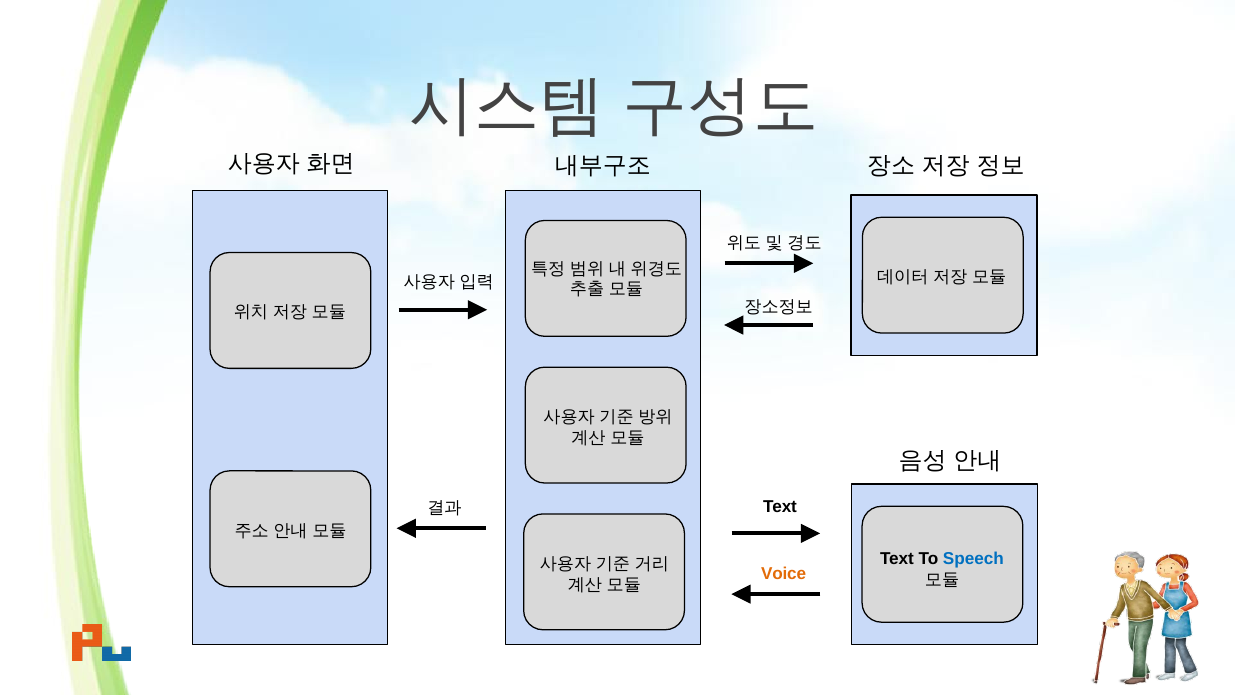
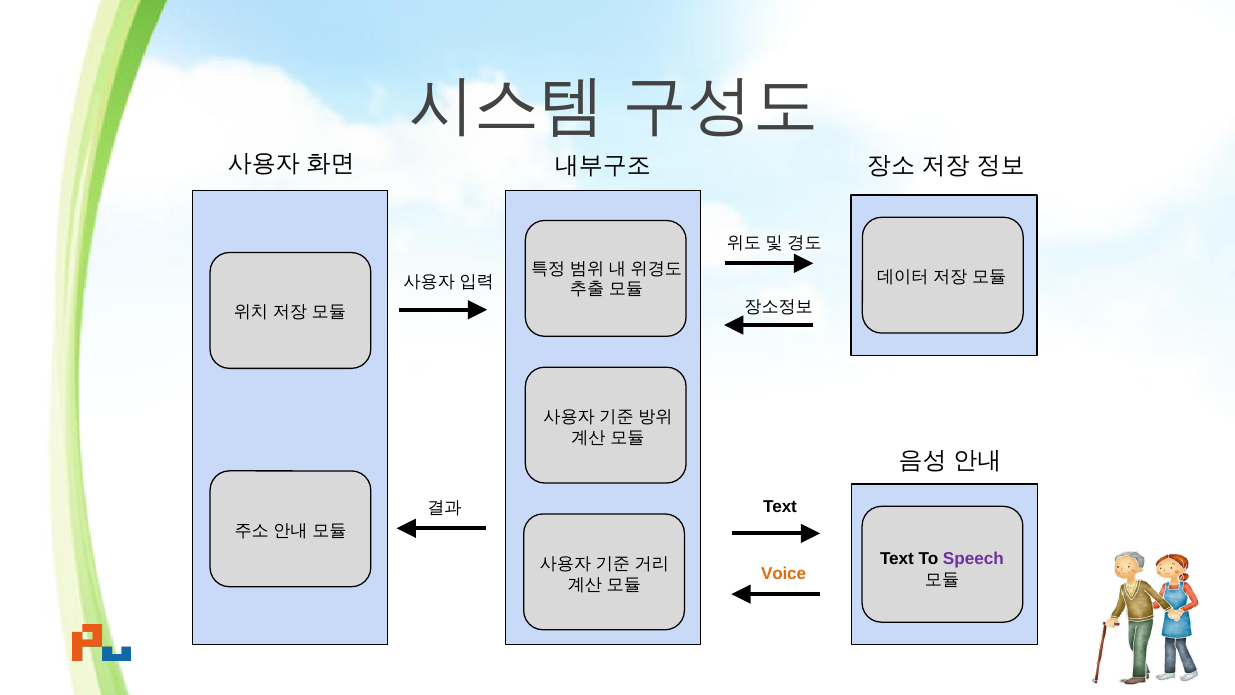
Speech colour: blue -> purple
